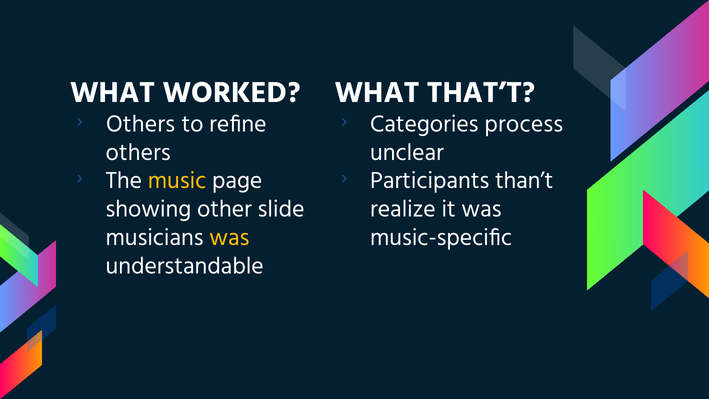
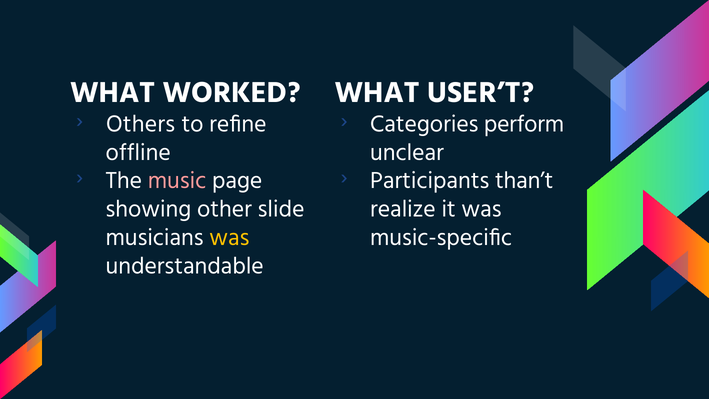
THAT’T: THAT’T -> USER’T
process: process -> perform
others at (138, 152): others -> offline
music colour: yellow -> pink
